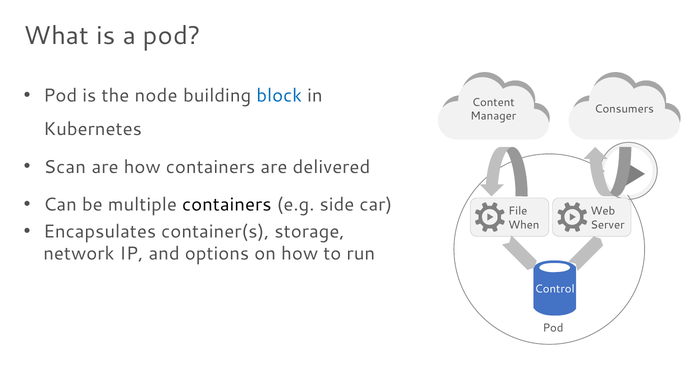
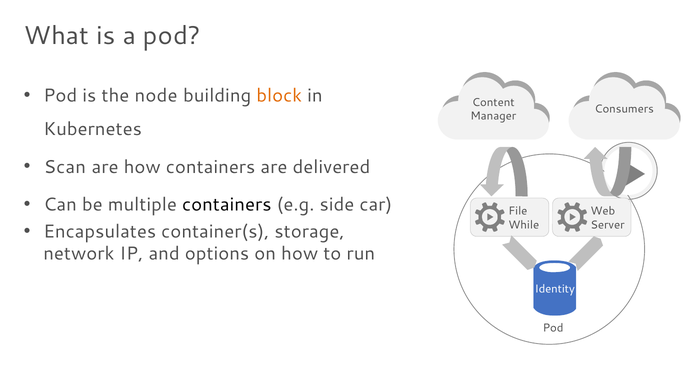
block colour: blue -> orange
When: When -> While
Control: Control -> Identity
